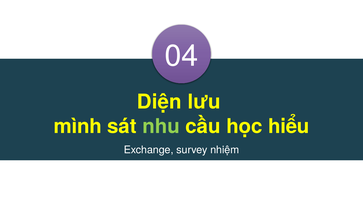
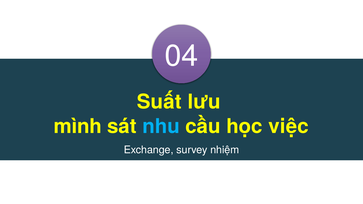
Diện: Diện -> Suất
nhu colour: light green -> light blue
hiểu: hiểu -> việc
